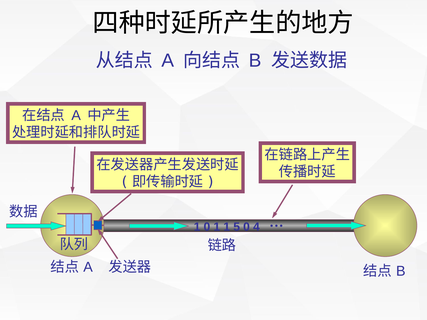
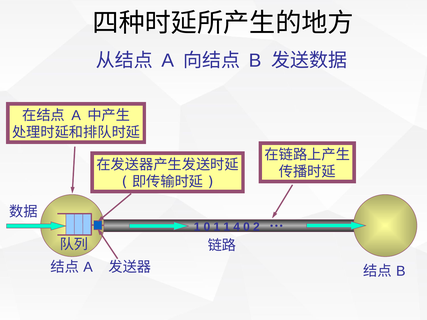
5: 5 -> 4
4: 4 -> 2
